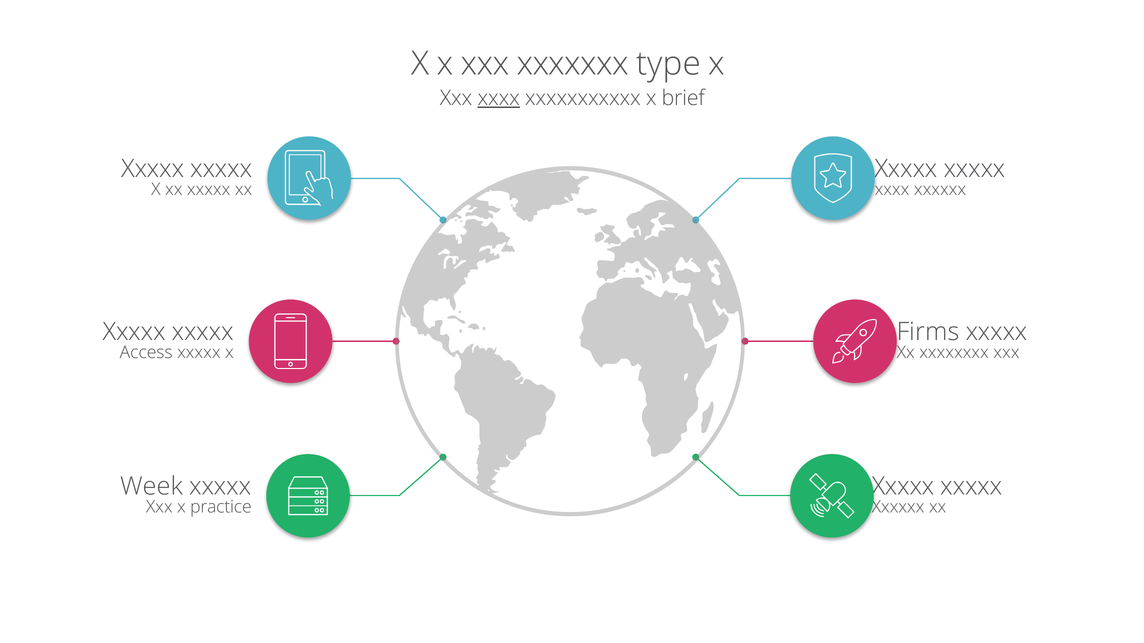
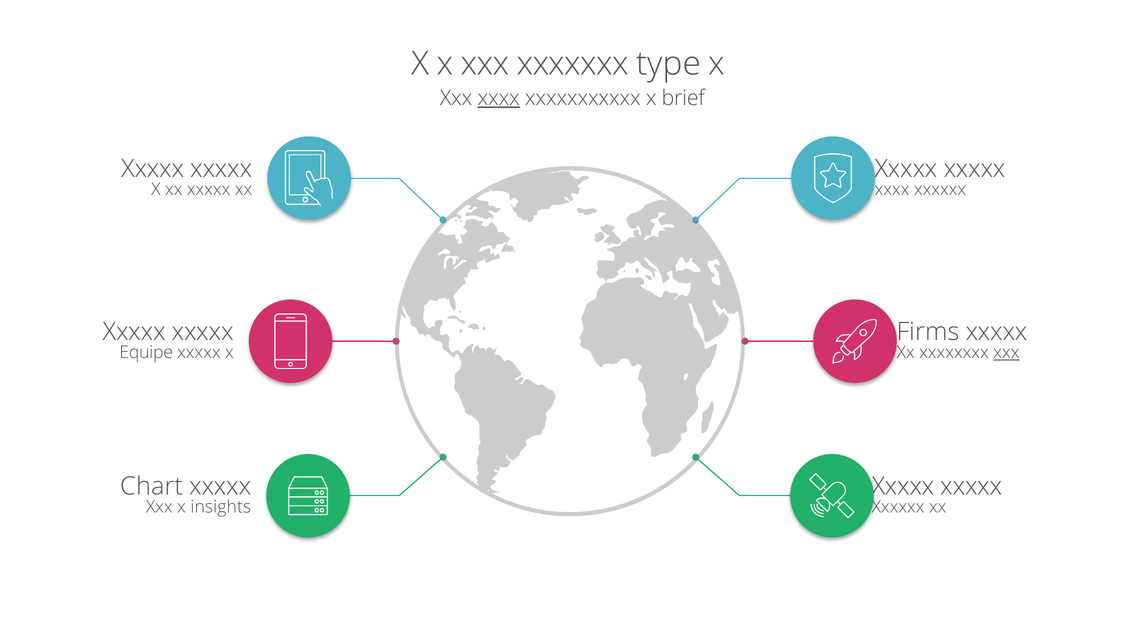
Access: Access -> Equipe
xxx at (1006, 353) underline: none -> present
Week: Week -> Chart
practice: practice -> insights
